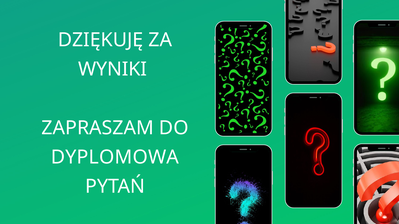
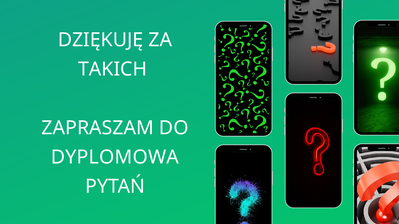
WYNIKI: WYNIKI -> TAKICH
